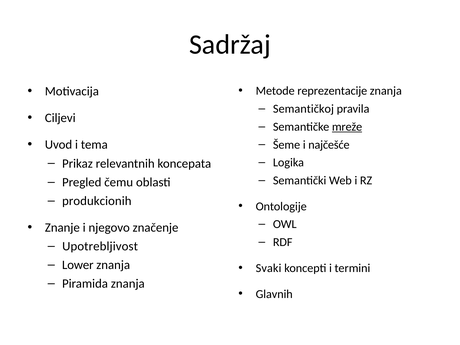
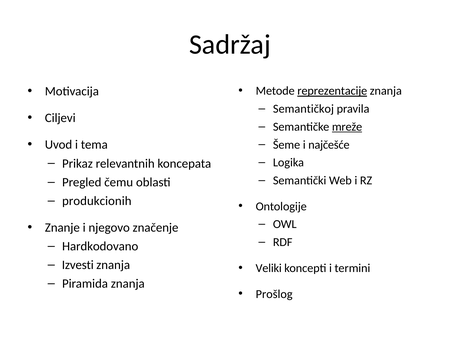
reprezentacije underline: none -> present
Upotrebljivost: Upotrebljivost -> Hardkodovano
Lower: Lower -> Izvesti
Svaki: Svaki -> Veliki
Glavnih: Glavnih -> Prošlog
